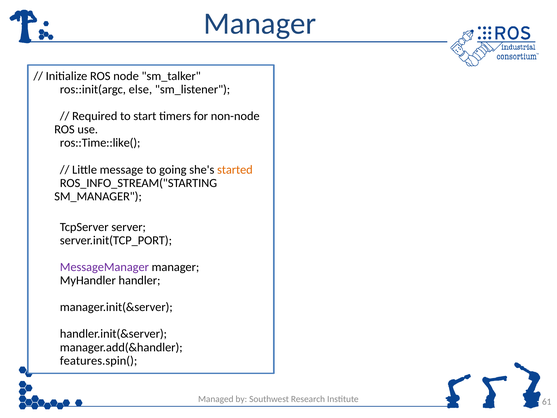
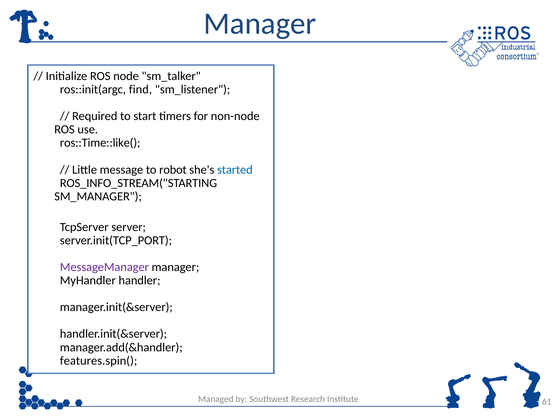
else: else -> find
going: going -> robot
started colour: orange -> blue
